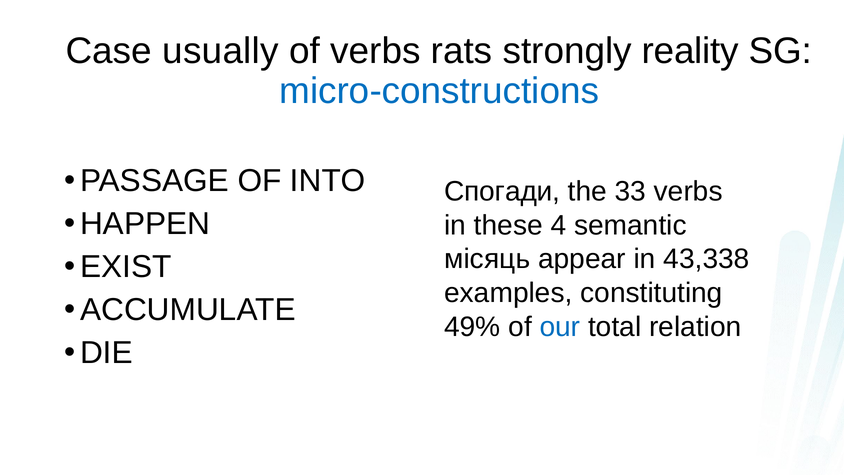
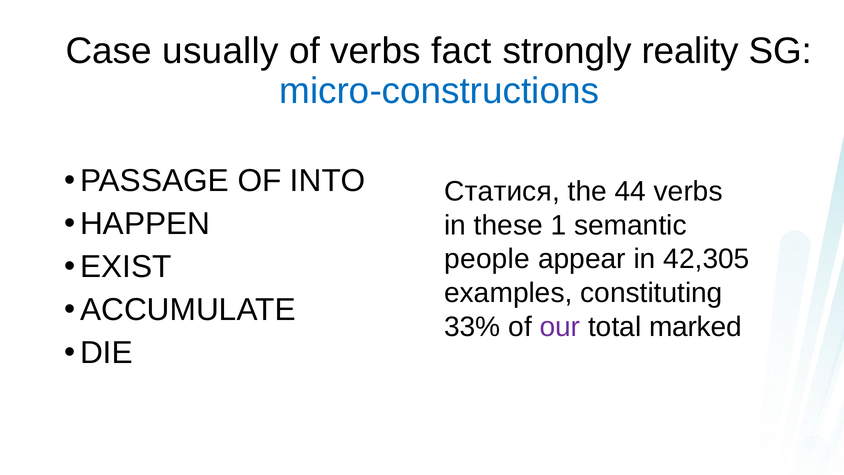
rats: rats -> fact
Спогади: Спогади -> Статися
33: 33 -> 44
4: 4 -> 1
місяць: місяць -> people
43,338: 43,338 -> 42,305
49%: 49% -> 33%
our colour: blue -> purple
relation: relation -> marked
